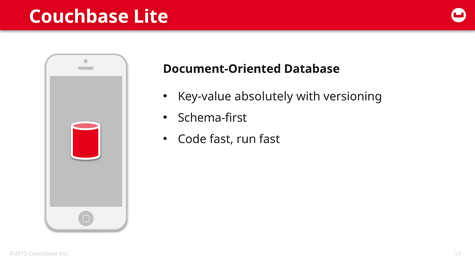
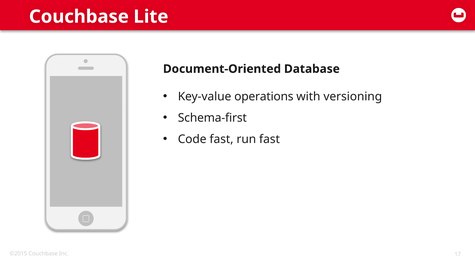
absolutely: absolutely -> operations
